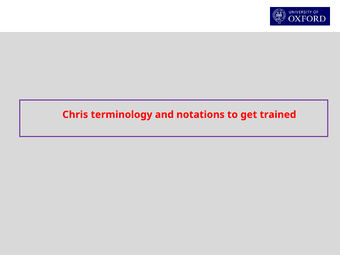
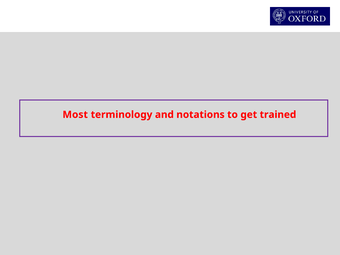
Chris: Chris -> Most
